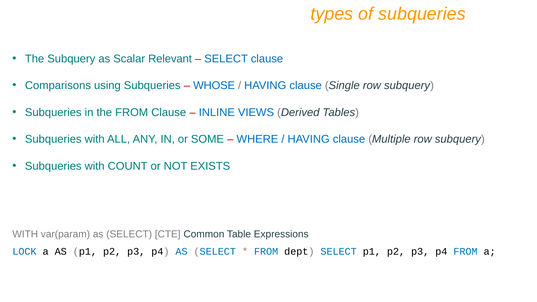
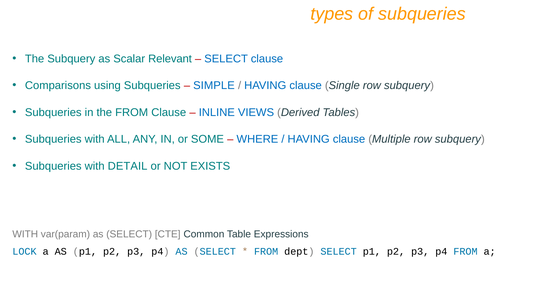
WHOSE: WHOSE -> SIMPLE
COUNT: COUNT -> DETAIL
